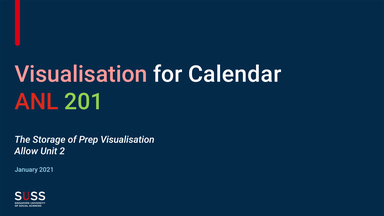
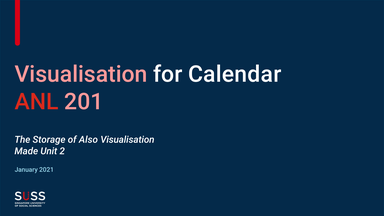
201 colour: light green -> pink
Prep: Prep -> Also
Allow: Allow -> Made
